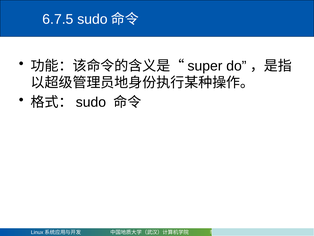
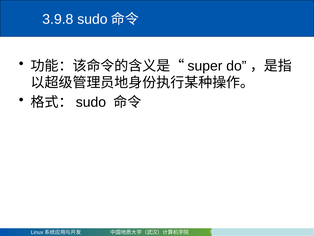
6.7.5: 6.7.5 -> 3.9.8
